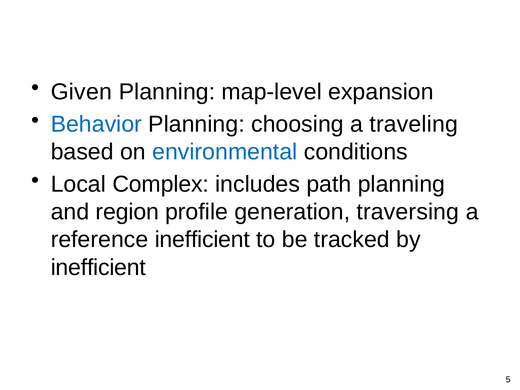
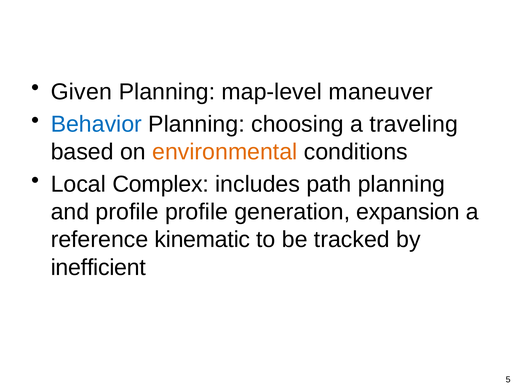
expansion: expansion -> maneuver
environmental colour: blue -> orange
and region: region -> profile
traversing: traversing -> expansion
reference inefficient: inefficient -> kinematic
